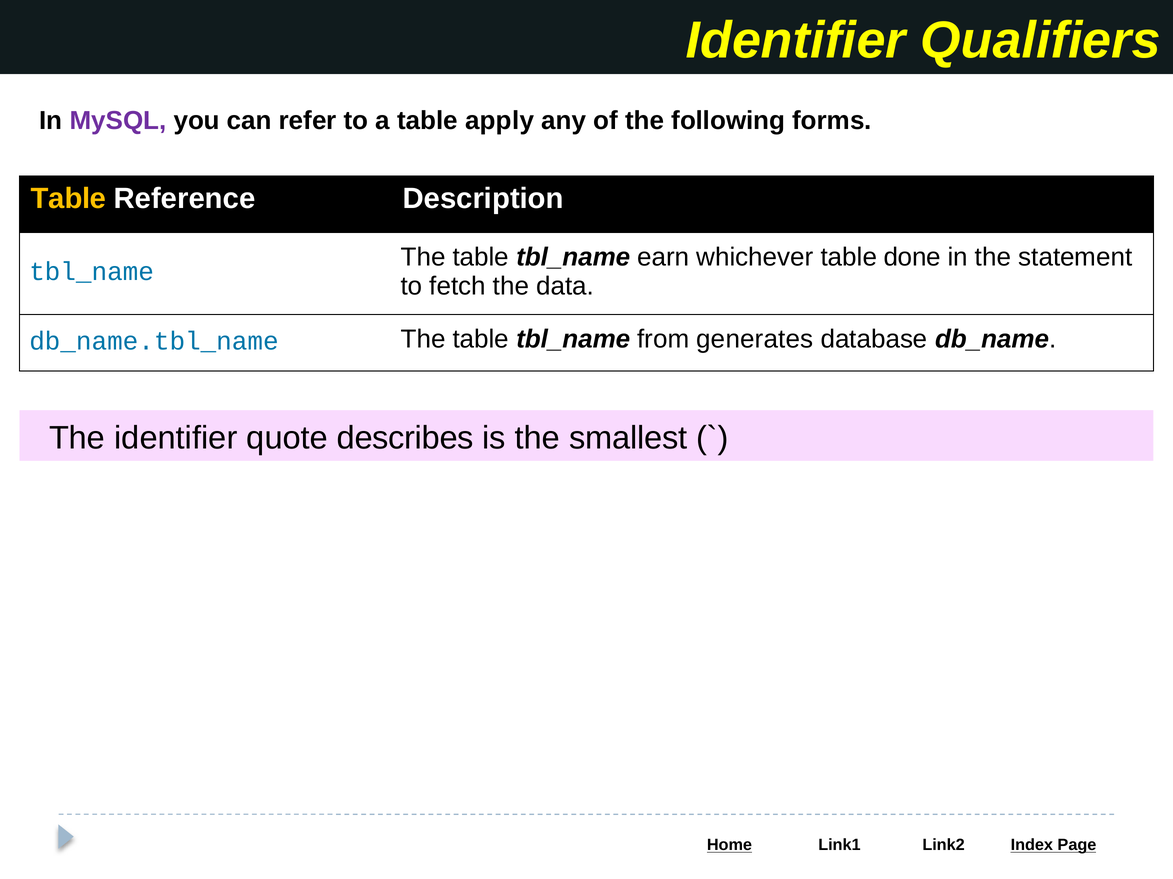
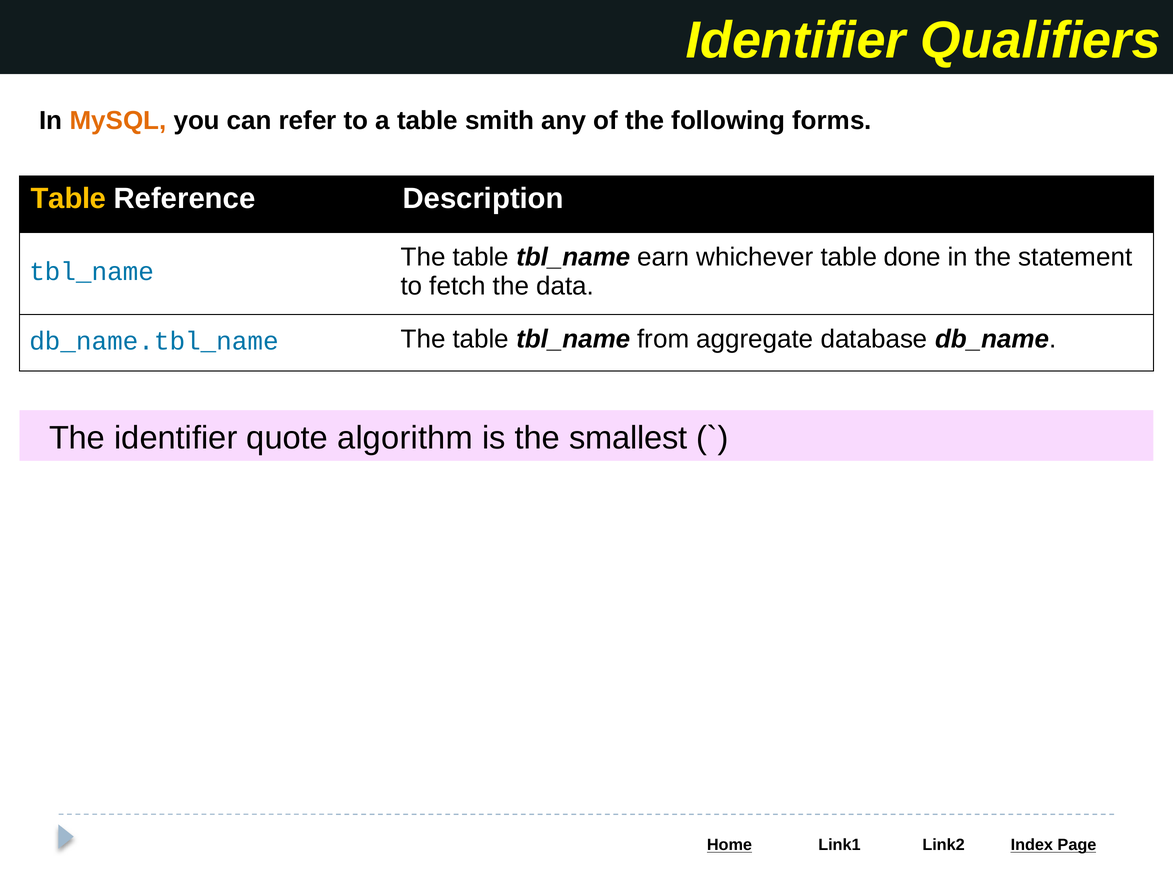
MySQL colour: purple -> orange
apply: apply -> smith
generates: generates -> aggregate
describes: describes -> algorithm
